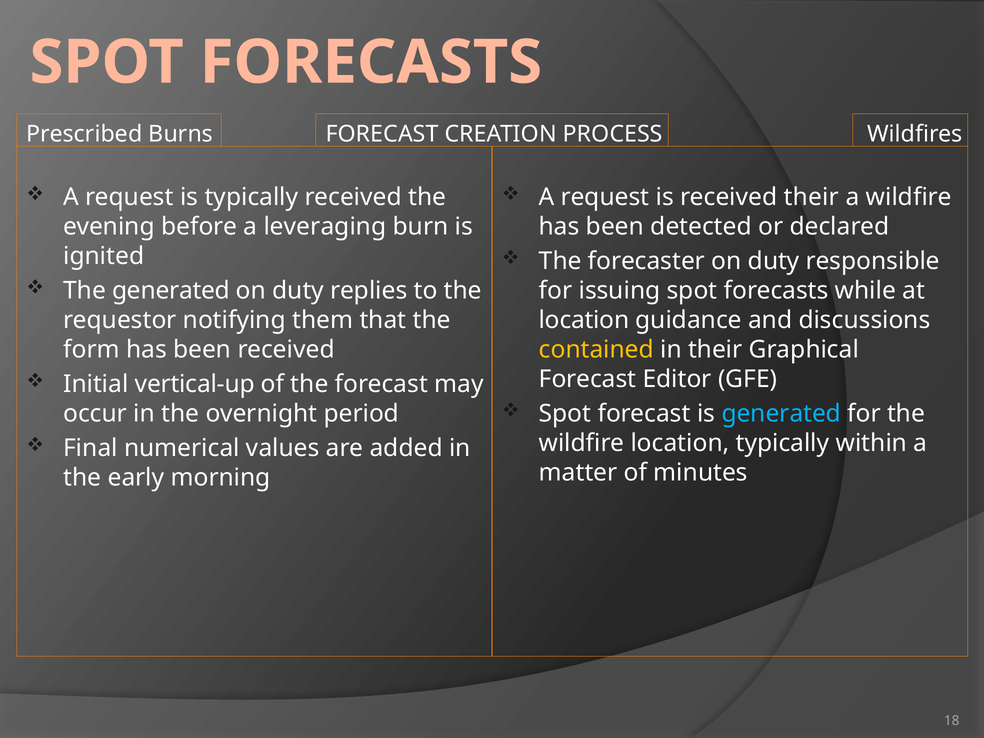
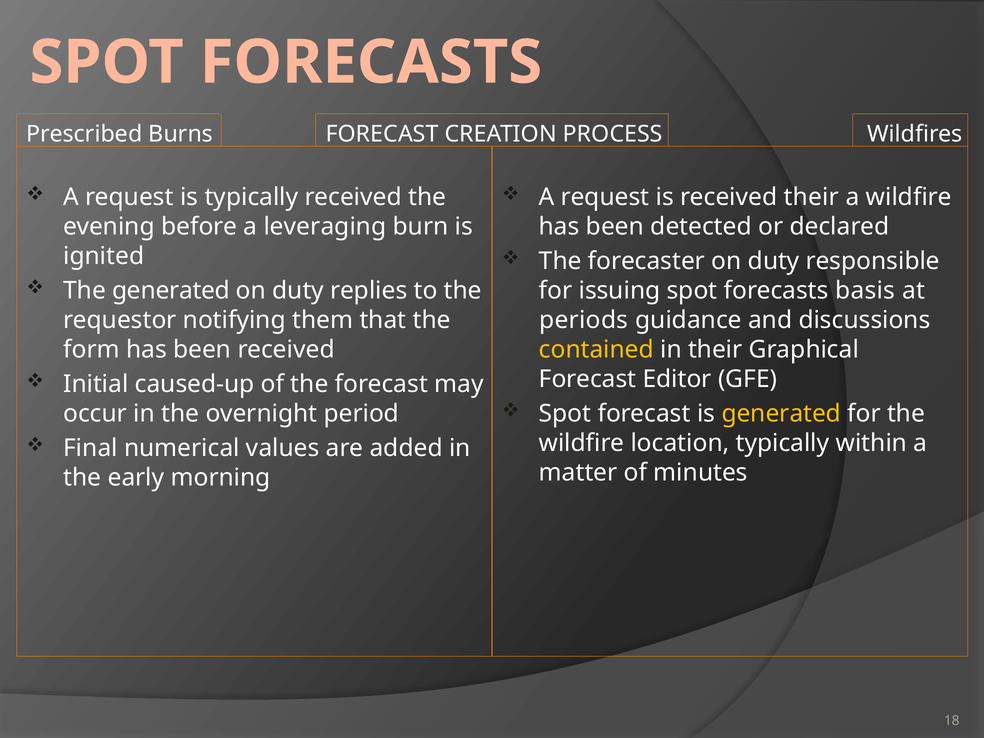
while: while -> basis
location at (584, 320): location -> periods
vertical-up: vertical-up -> caused-up
generated at (781, 414) colour: light blue -> yellow
